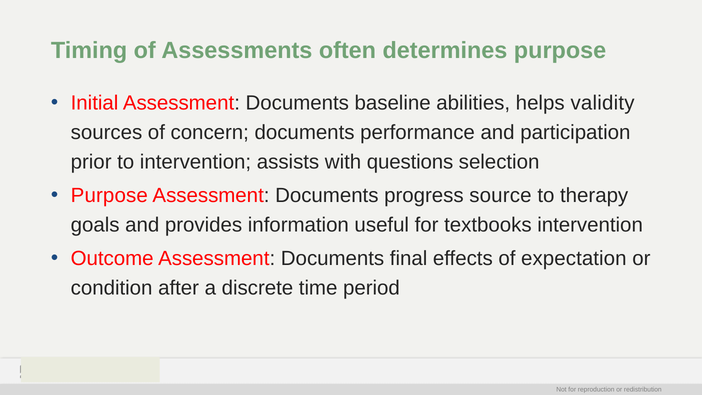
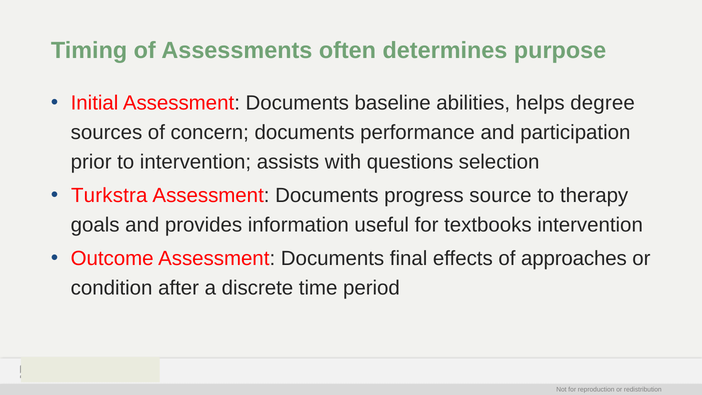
validity: validity -> degree
Purpose at (109, 195): Purpose -> Turkstra
expectation: expectation -> approaches
